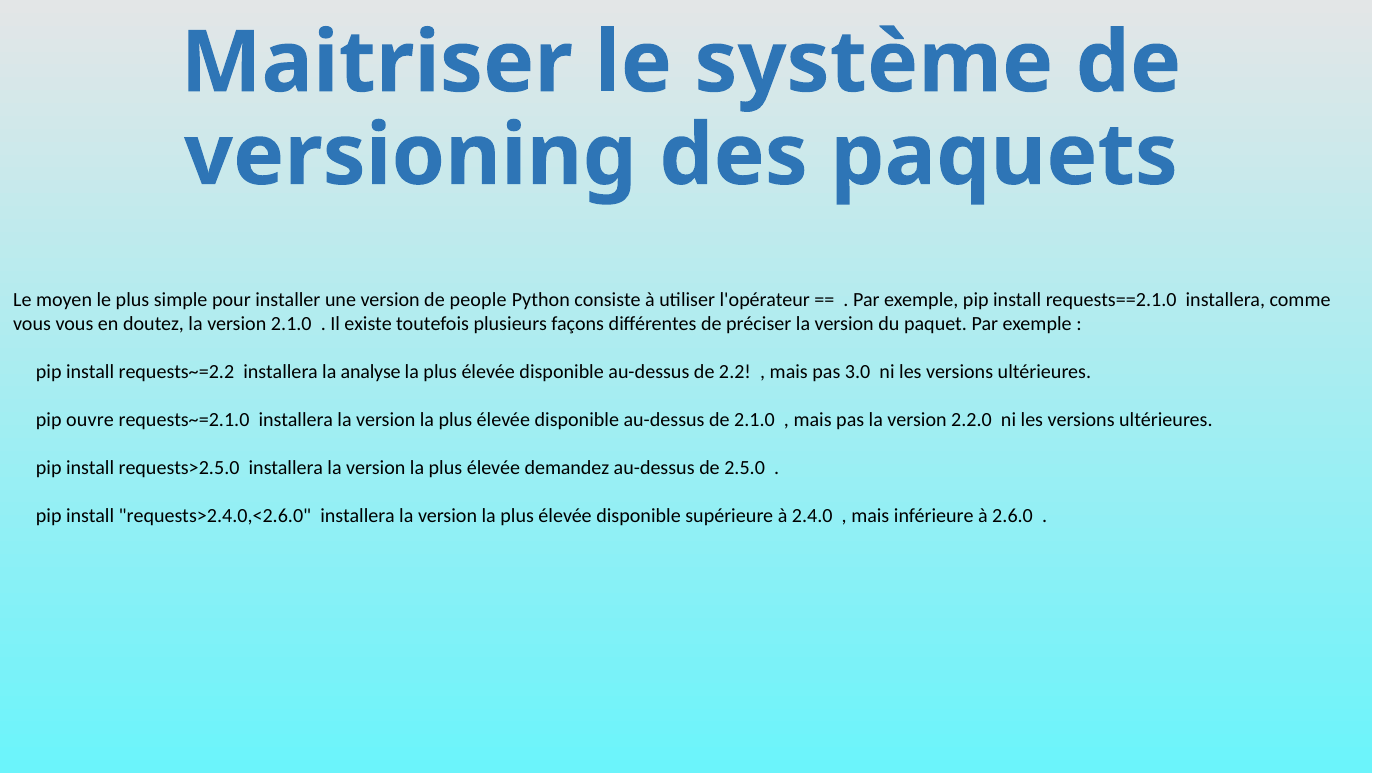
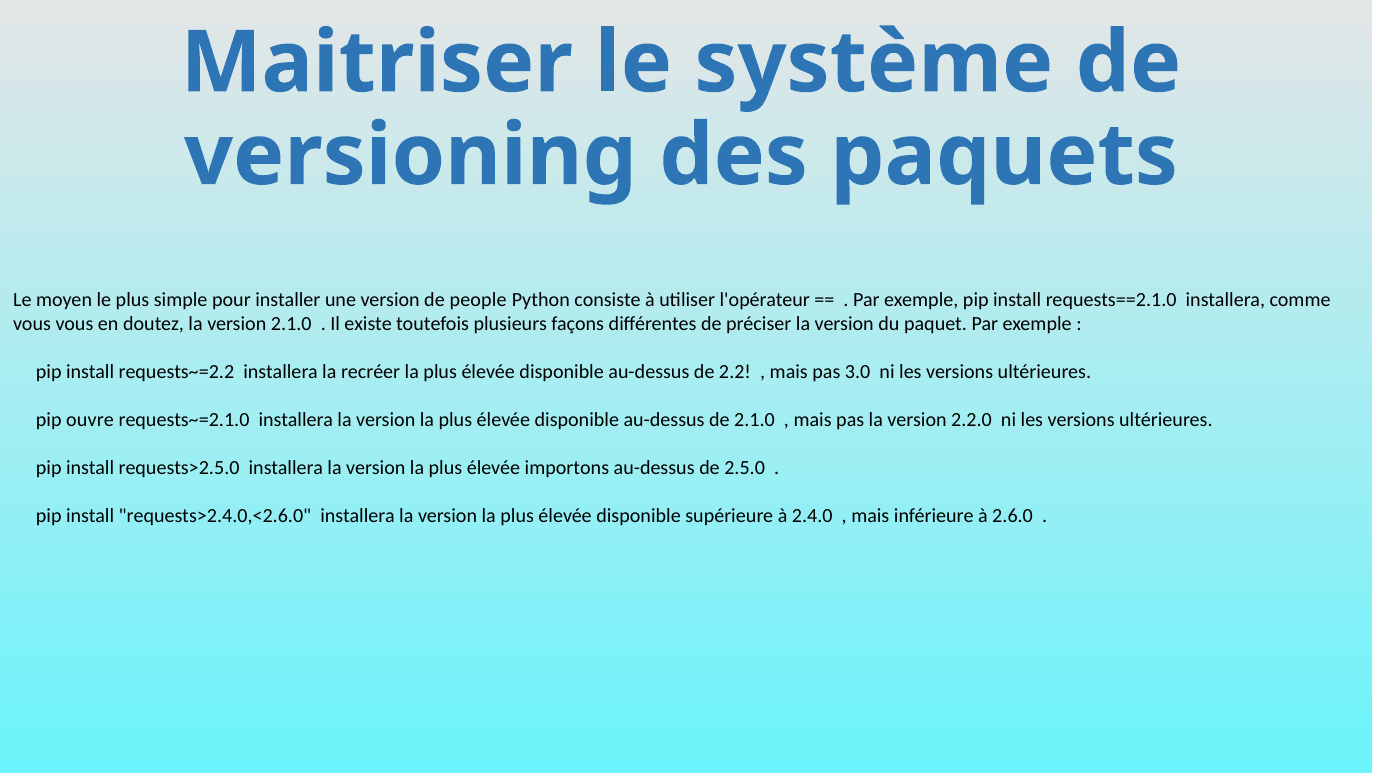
analyse: analyse -> recréer
demandez: demandez -> importons
